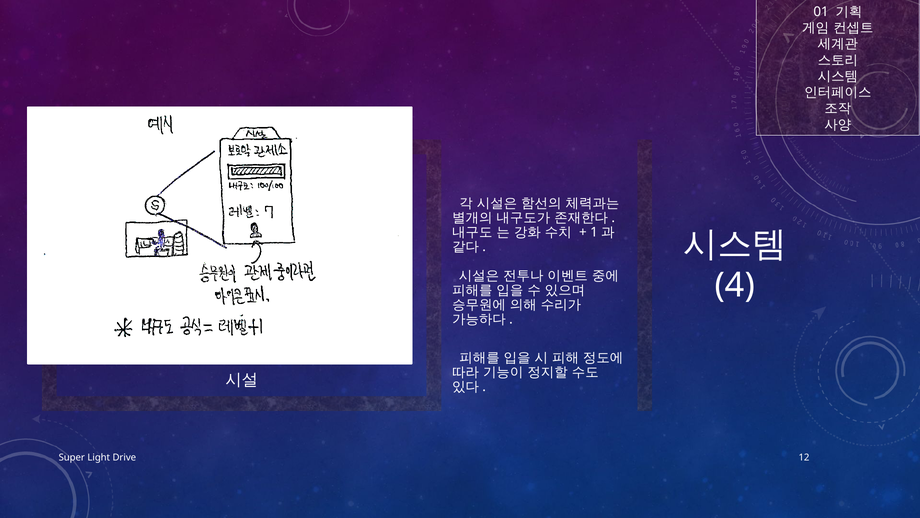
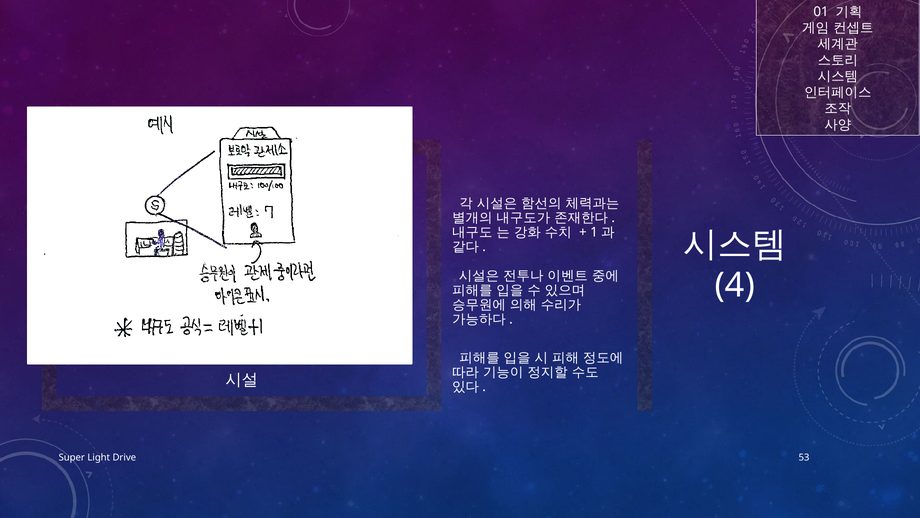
12: 12 -> 53
